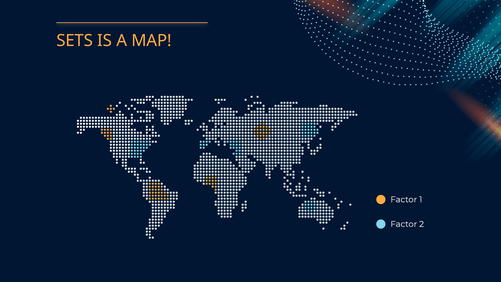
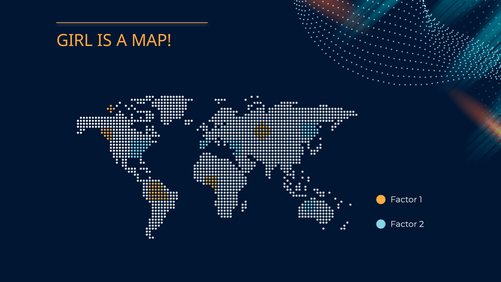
SETS: SETS -> GIRL
